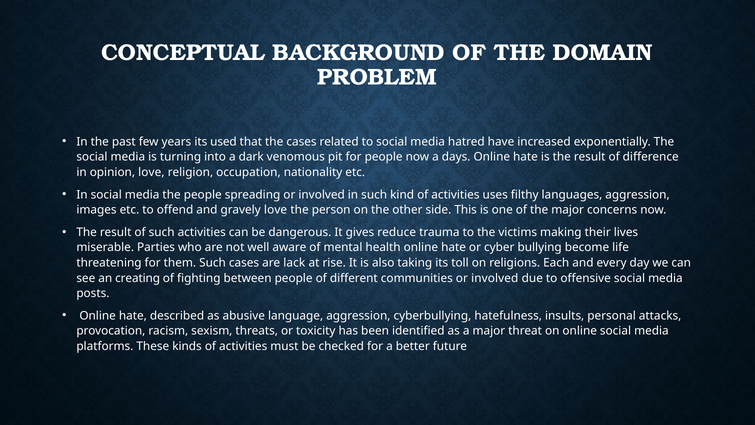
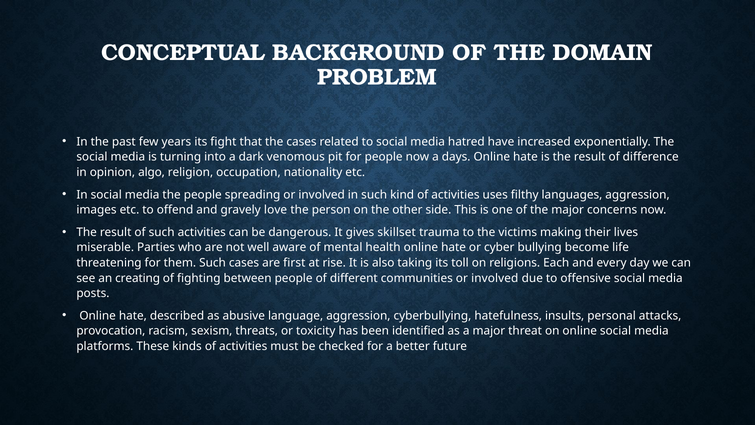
used: used -> fight
opinion love: love -> algo
reduce: reduce -> skillset
lack: lack -> first
